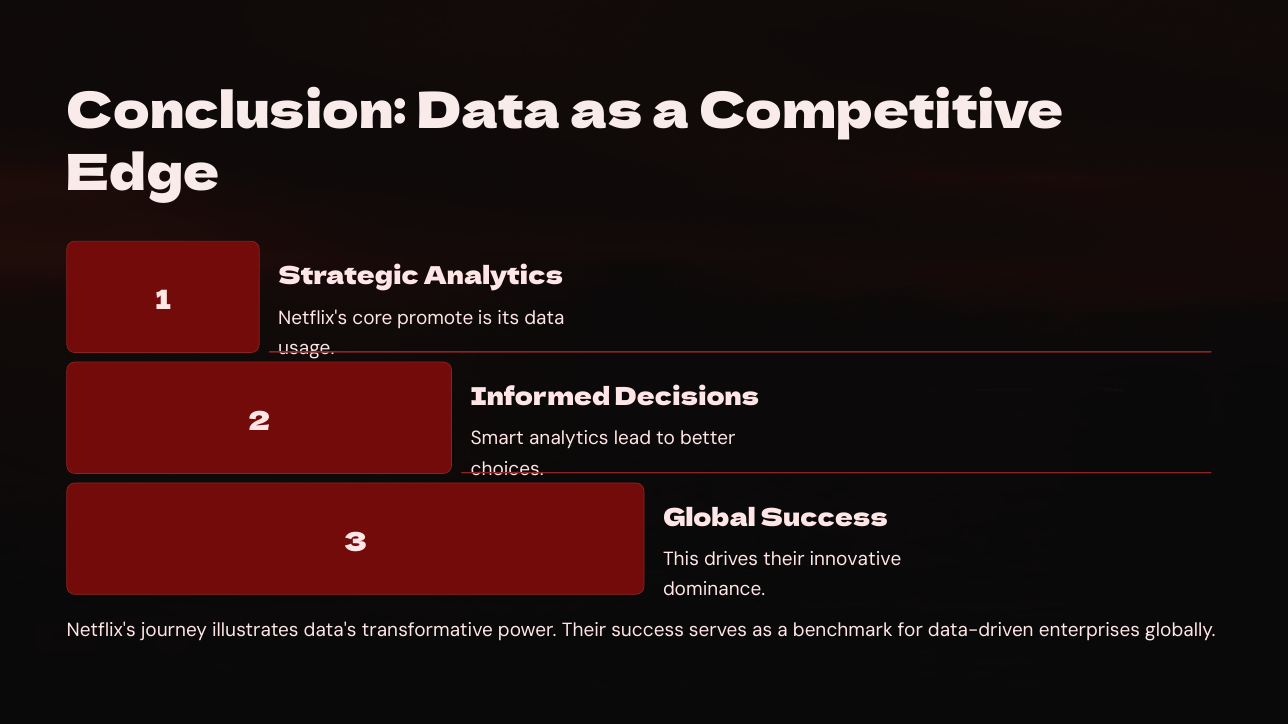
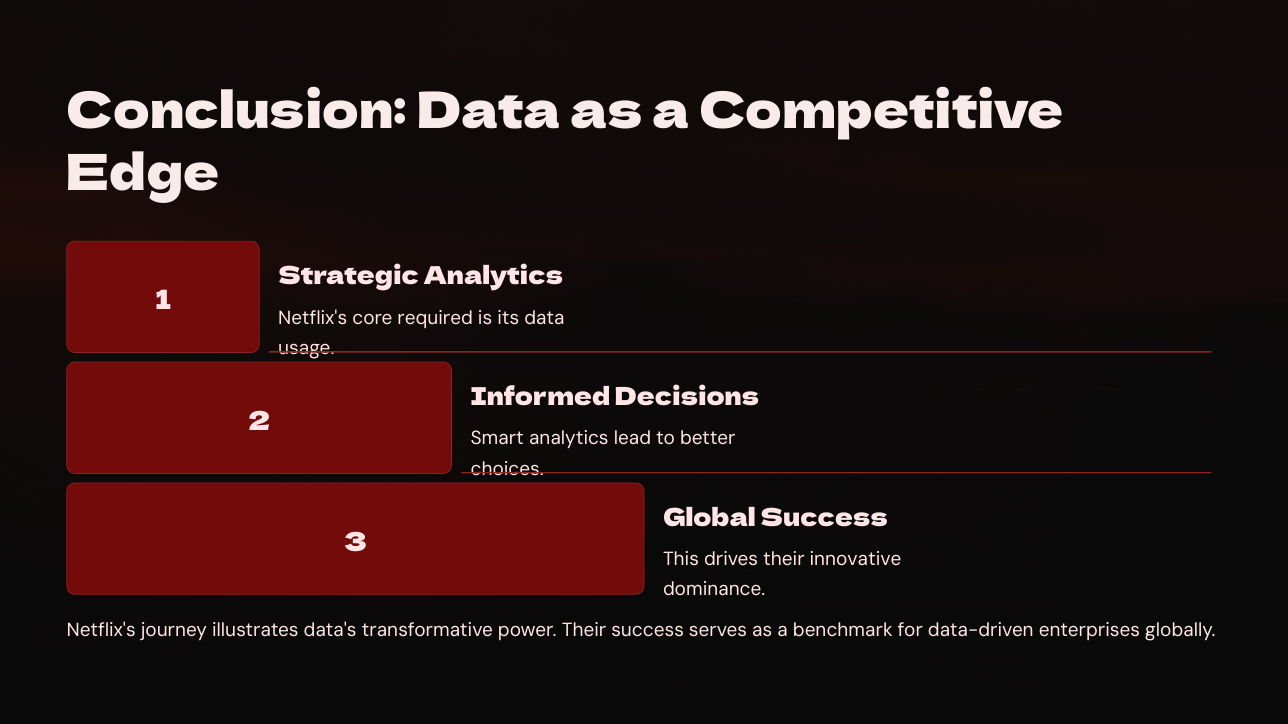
promote: promote -> required
